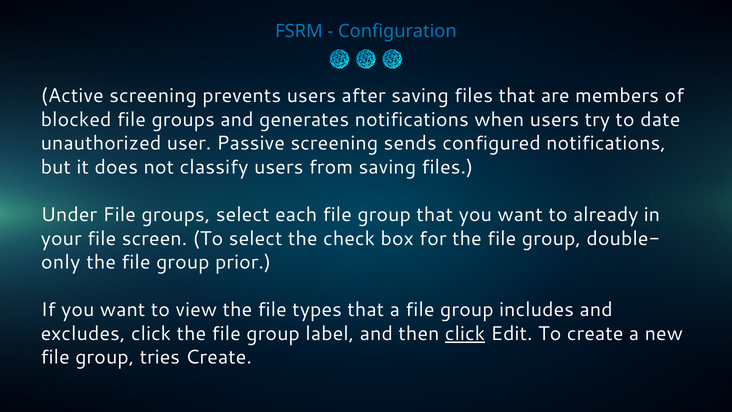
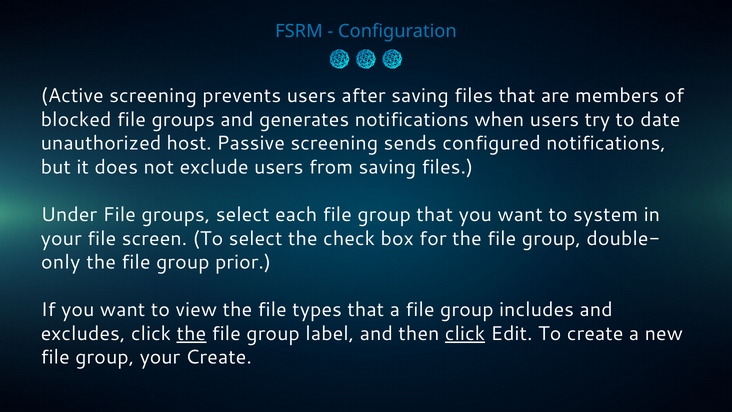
user: user -> host
classify: classify -> exclude
already: already -> system
the at (191, 333) underline: none -> present
group tries: tries -> your
